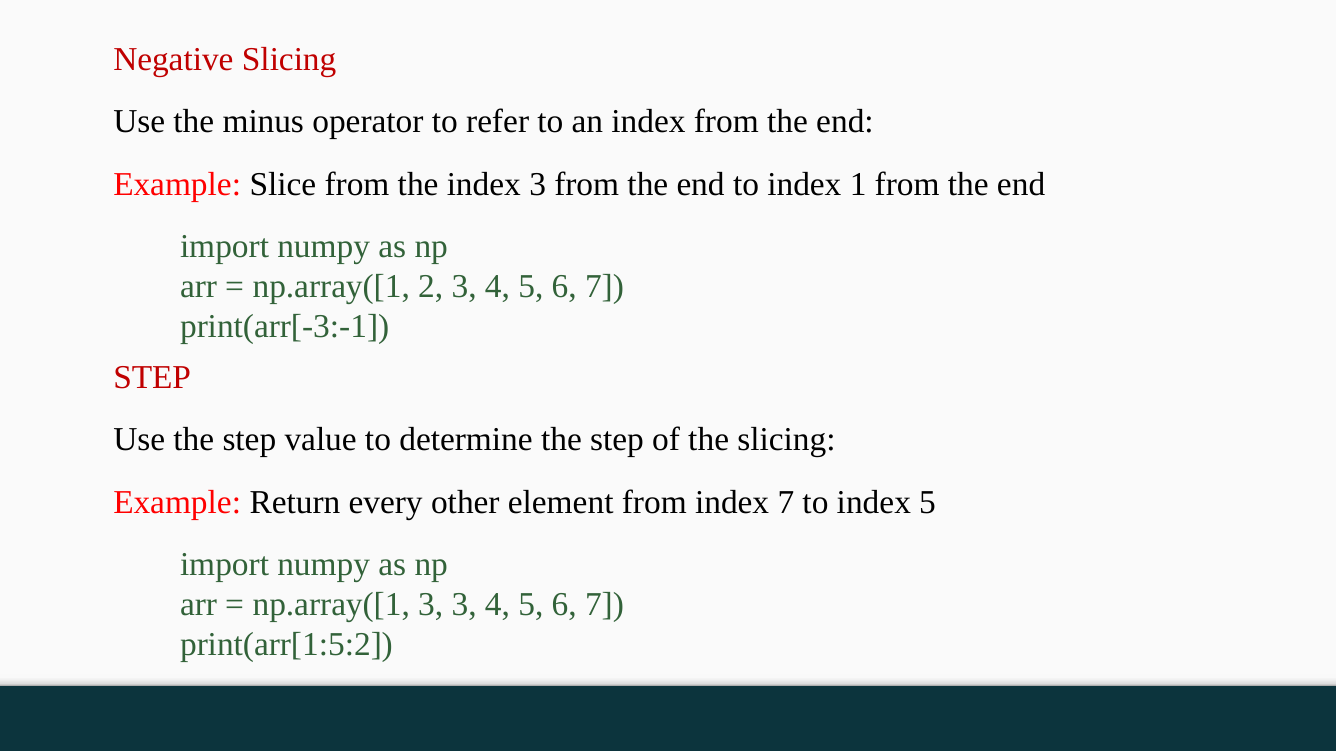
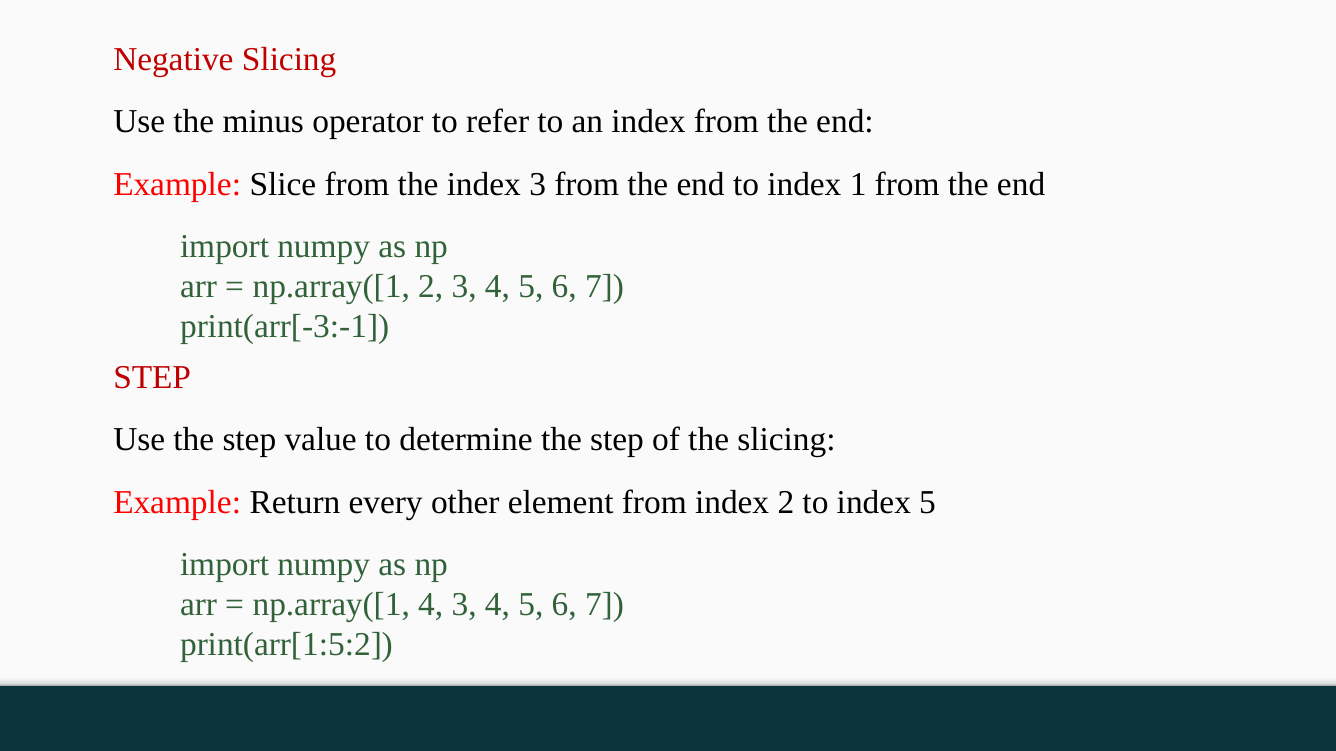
index 7: 7 -> 2
np.array([1 3: 3 -> 4
